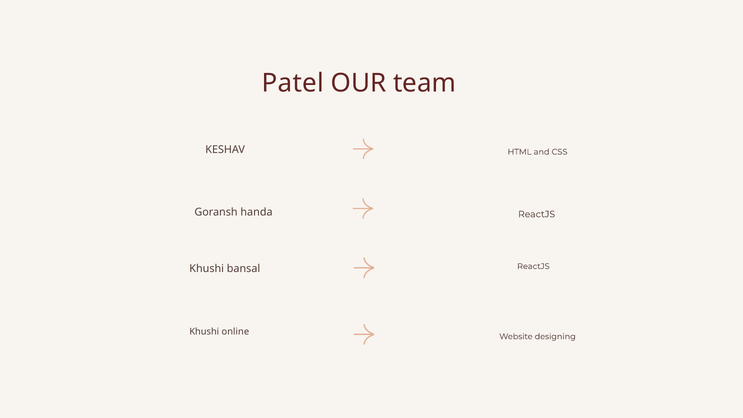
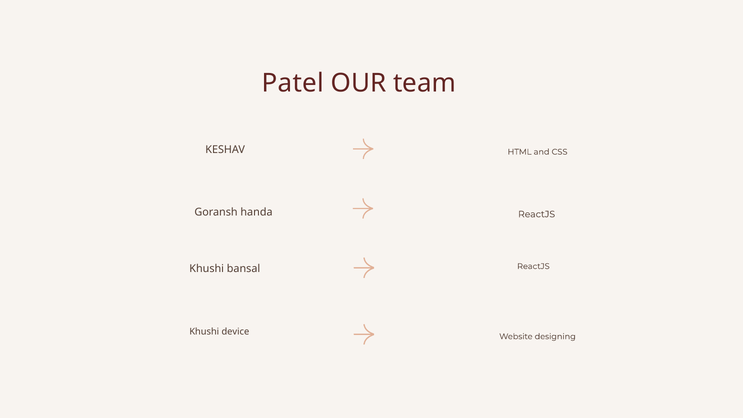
online: online -> device
